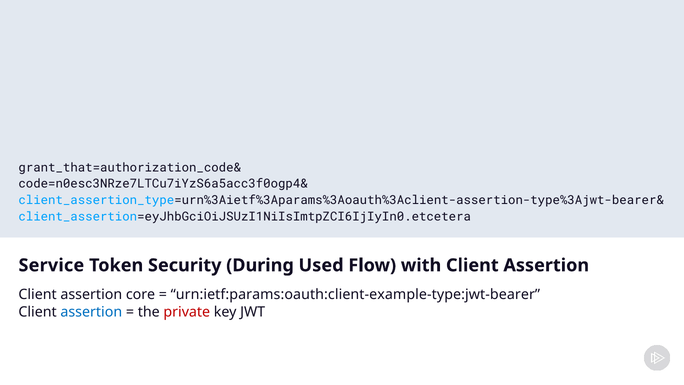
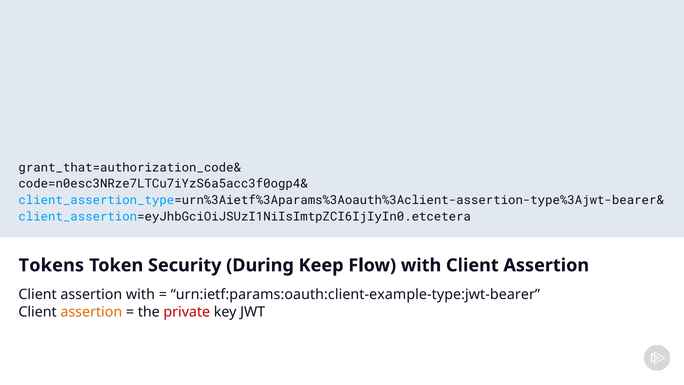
Service: Service -> Tokens
Used: Used -> Keep
assertion core: core -> with
assertion at (91, 312) colour: blue -> orange
